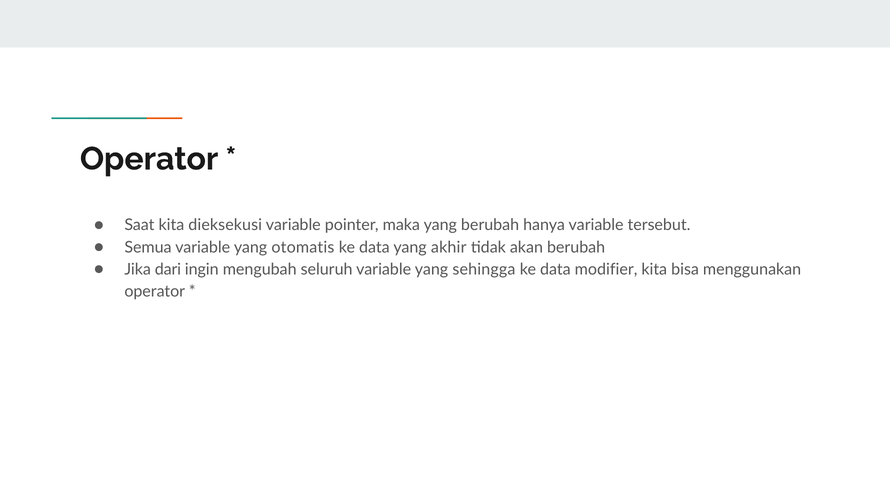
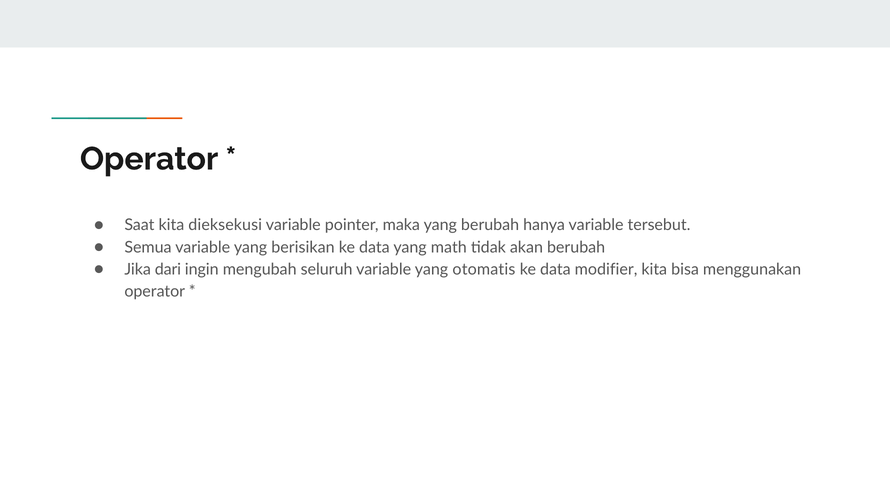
otomatis: otomatis -> berisikan
akhir: akhir -> math
sehingga: sehingga -> otomatis
